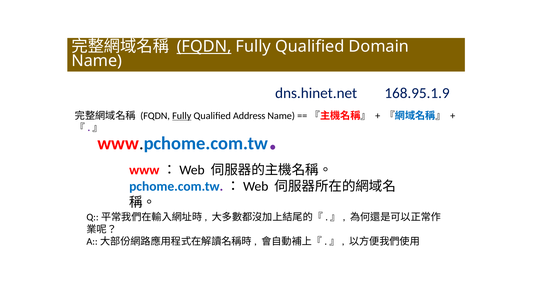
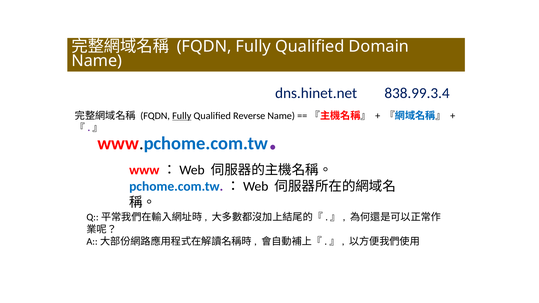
FQDN at (204, 47) underline: present -> none
168.95.1.9: 168.95.1.9 -> 838.99.3.4
Address: Address -> Reverse
